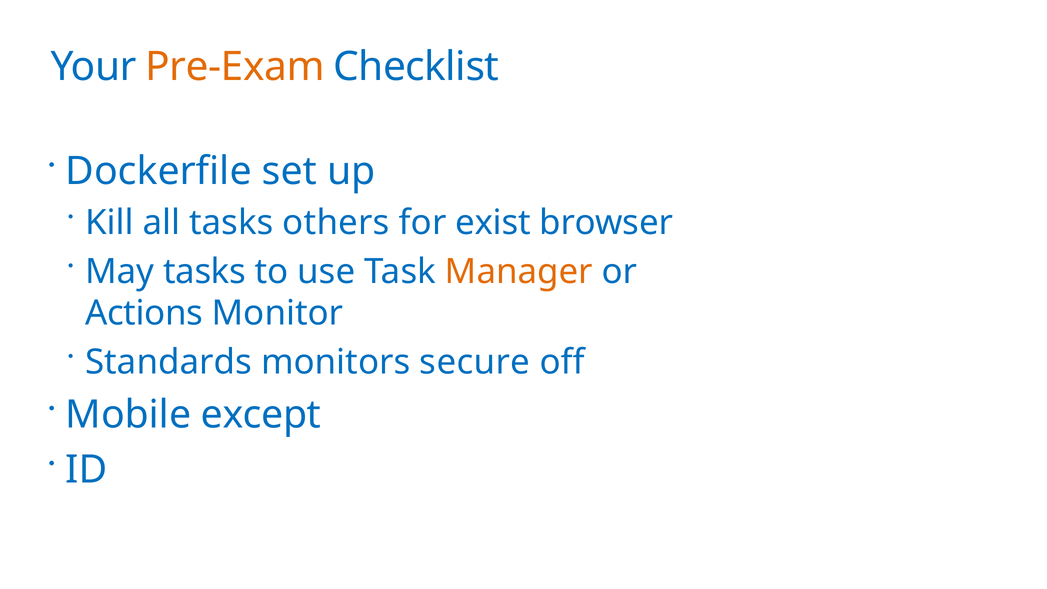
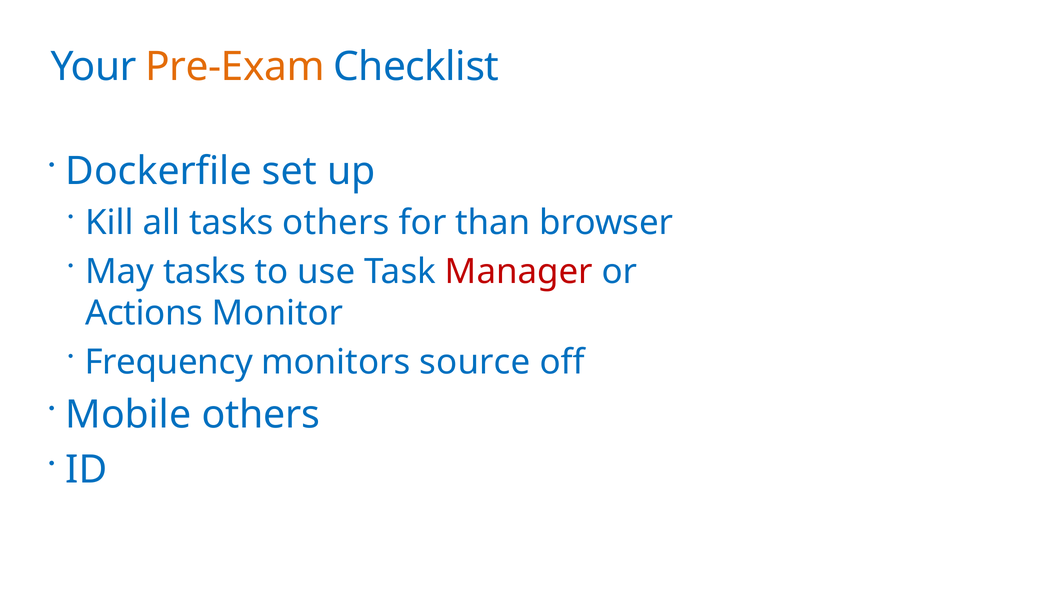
exist: exist -> than
Manager colour: orange -> red
Standards: Standards -> Frequency
secure: secure -> source
Mobile except: except -> others
